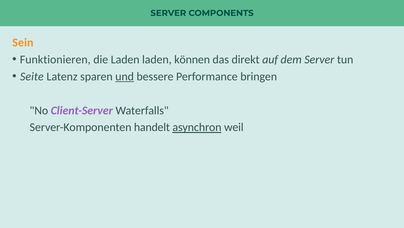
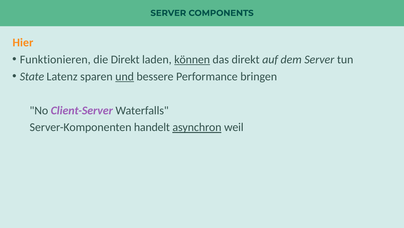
Sein: Sein -> Hier
die Laden: Laden -> Direkt
können underline: none -> present
Seite: Seite -> State
